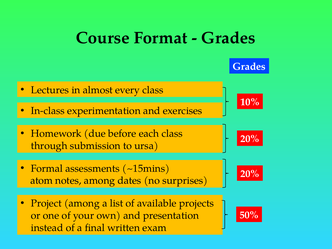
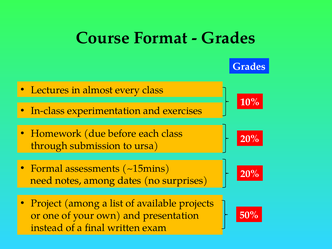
atom: atom -> need
